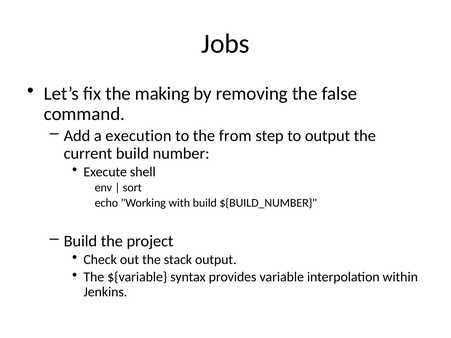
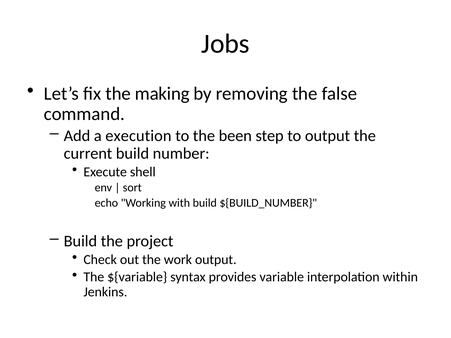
from: from -> been
stack: stack -> work
